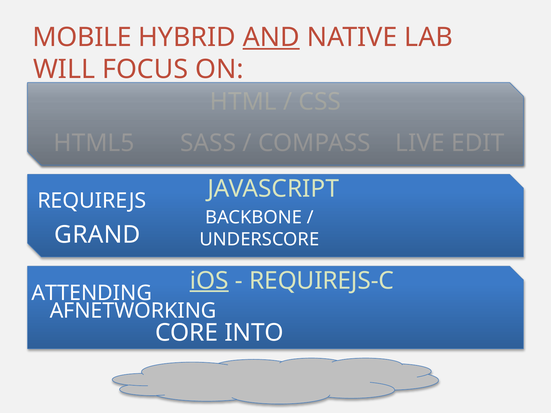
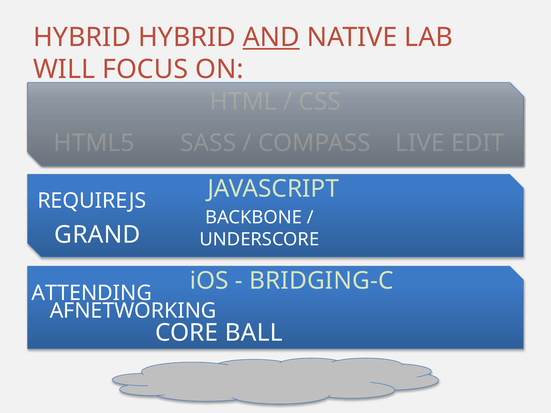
MOBILE at (82, 37): MOBILE -> HYBRID
iOS underline: present -> none
REQUIREJS-C: REQUIREJS-C -> BRIDGING-C
INTO: INTO -> BALL
